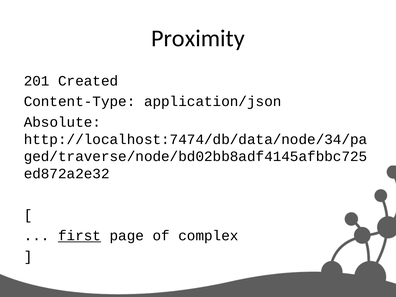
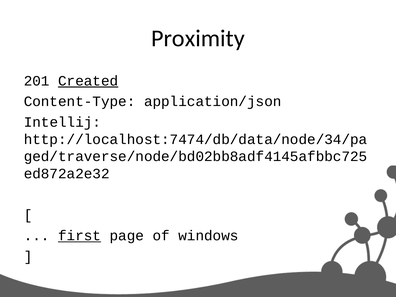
Created underline: none -> present
Absolute: Absolute -> Intellij
complex: complex -> windows
